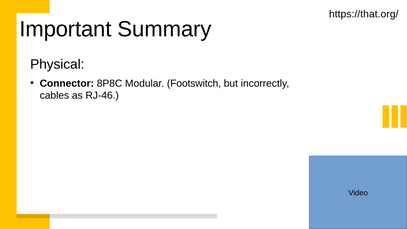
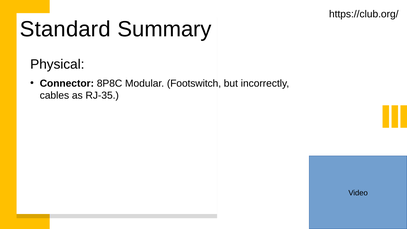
https://that.org/: https://that.org/ -> https://club.org/
Important: Important -> Standard
RJ-46: RJ-46 -> RJ-35
